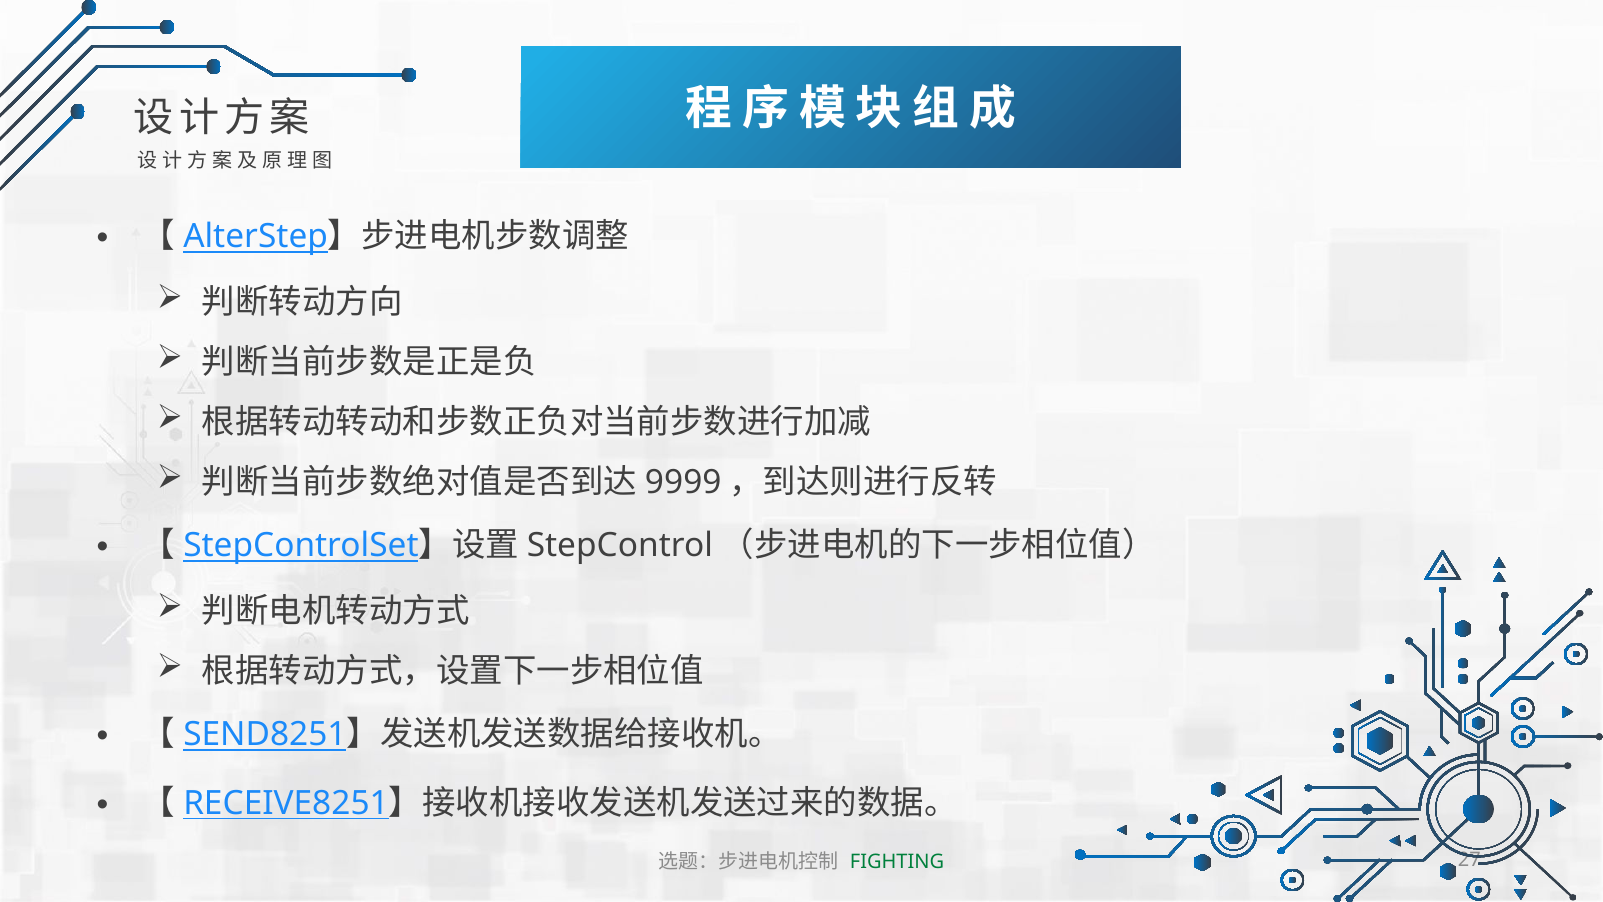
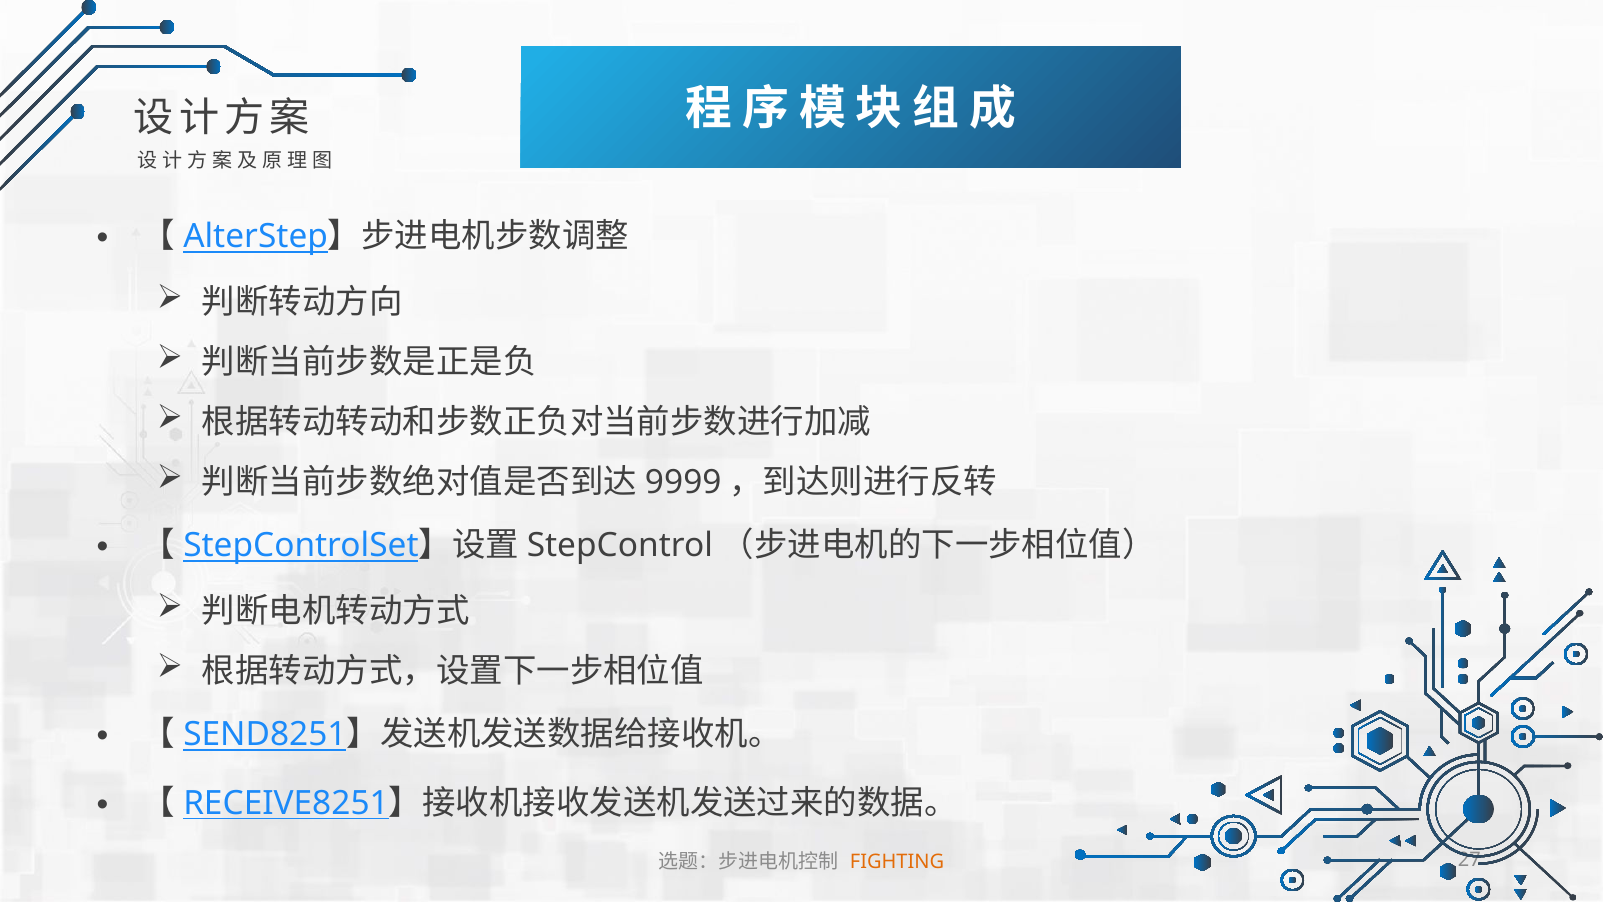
FIGHTING colour: green -> orange
